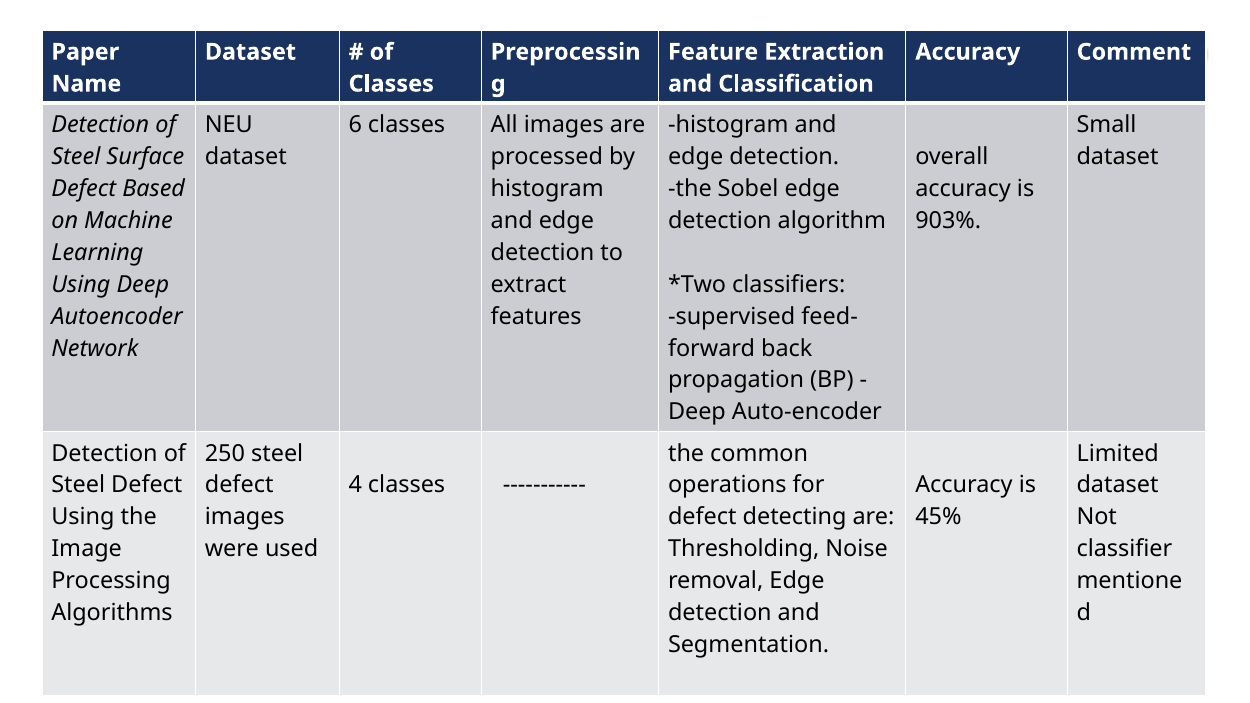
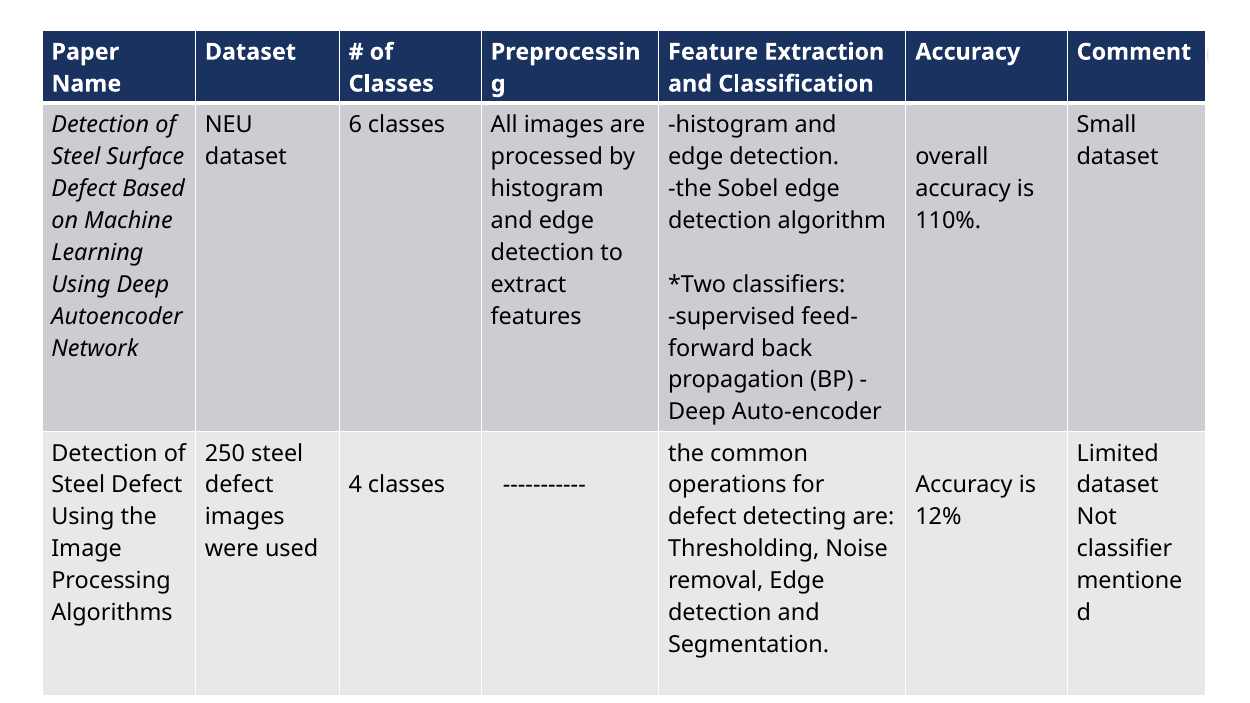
903%: 903% -> 110%
45%: 45% -> 12%
